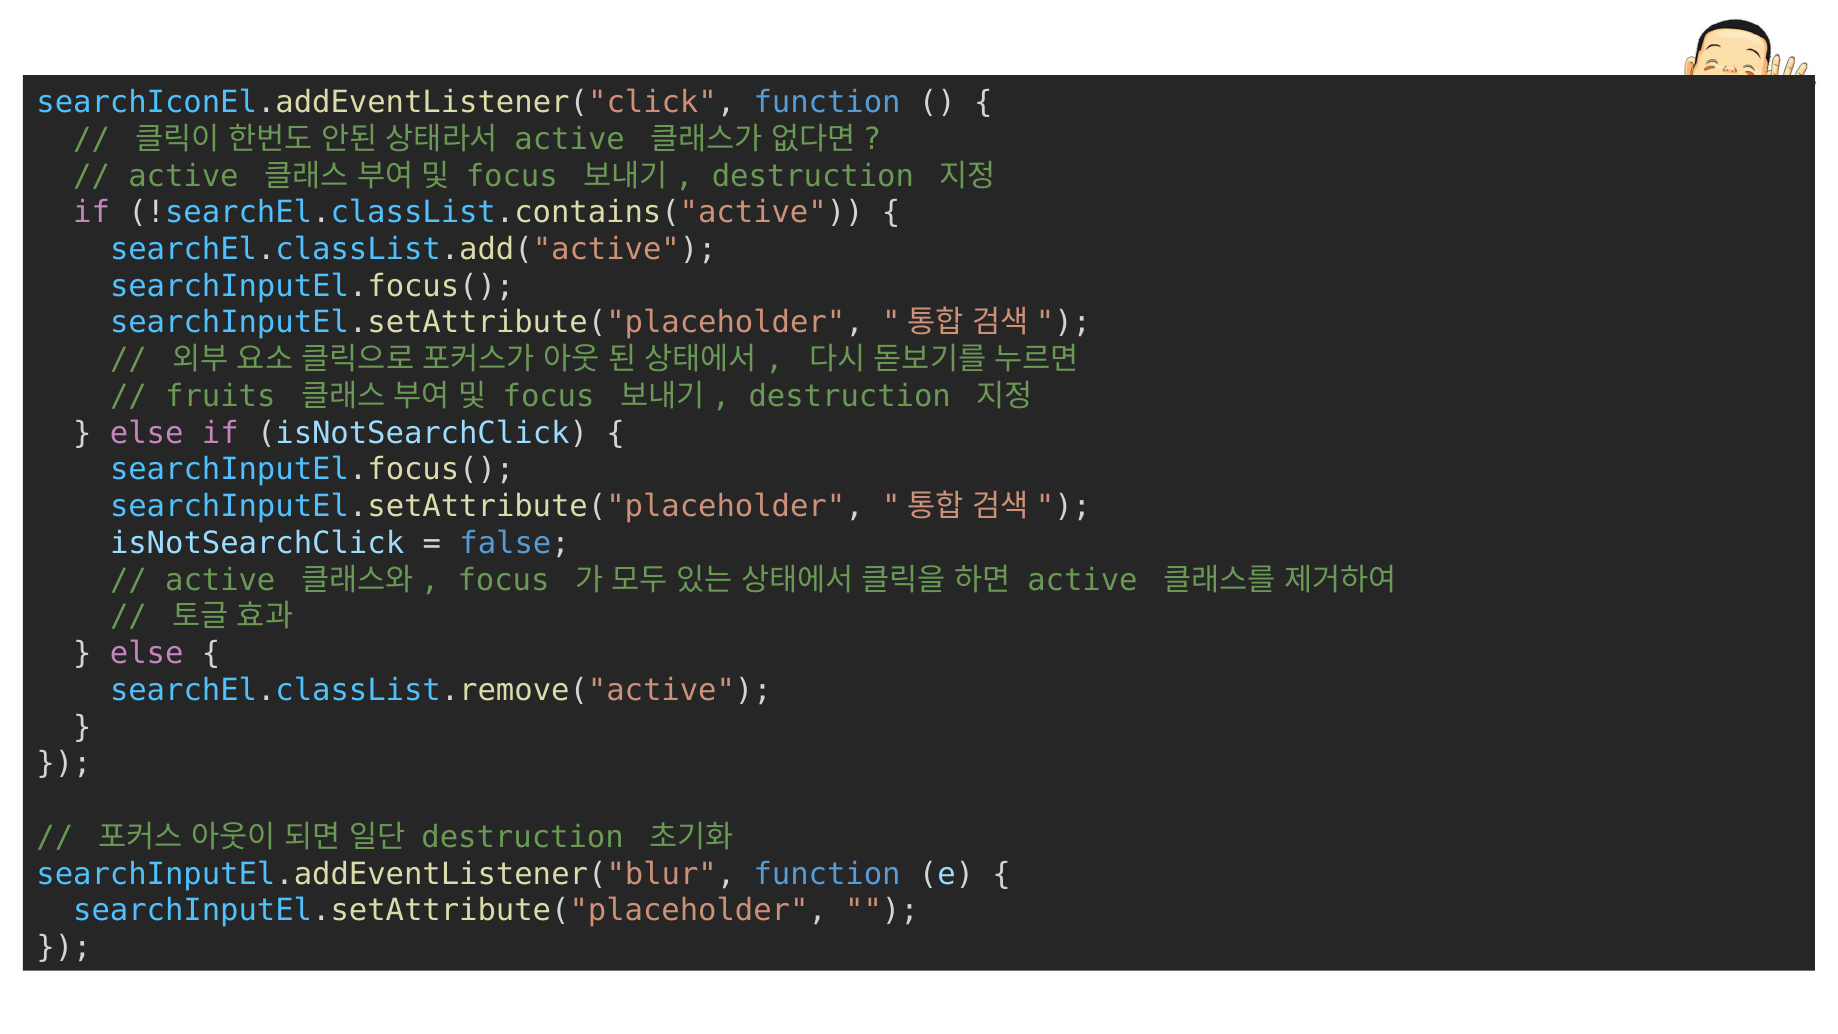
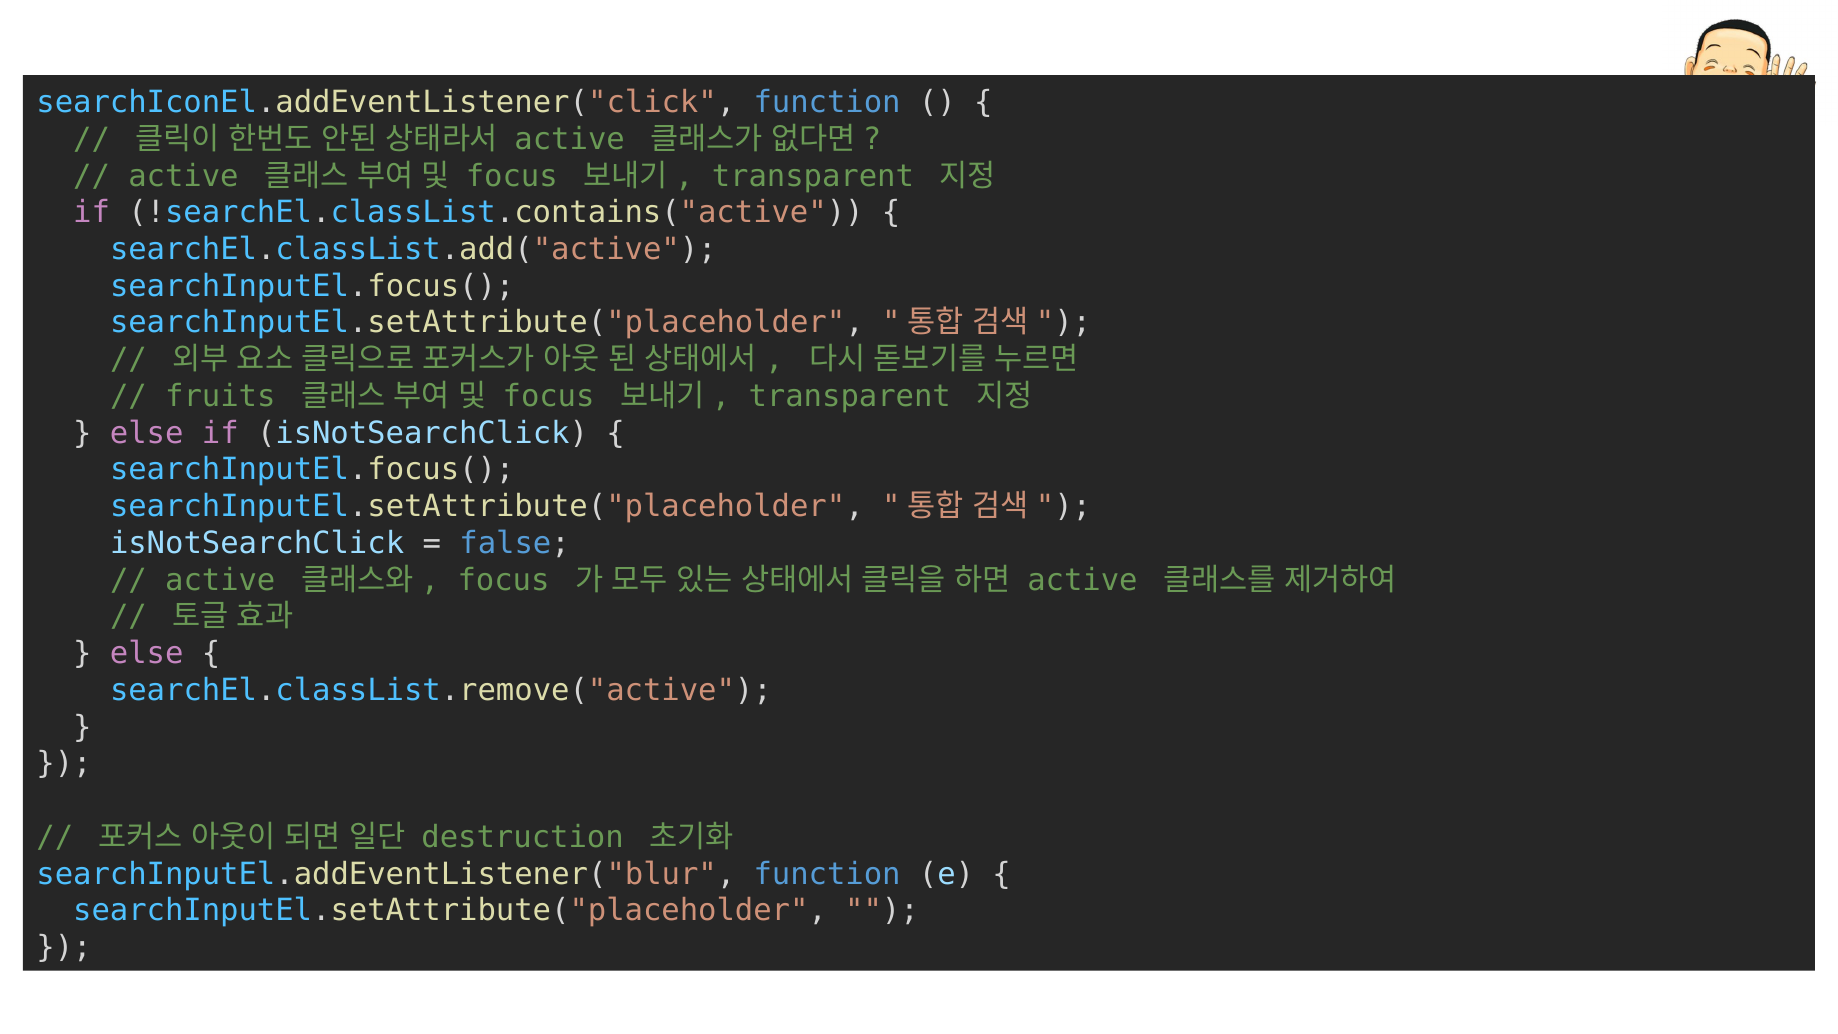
destruction at (813, 176): destruction -> transparent
destruction at (850, 396): destruction -> transparent
